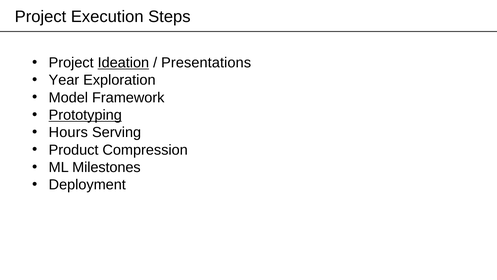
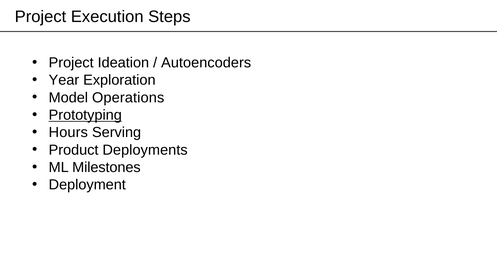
Ideation underline: present -> none
Presentations: Presentations -> Autoencoders
Framework: Framework -> Operations
Compression: Compression -> Deployments
